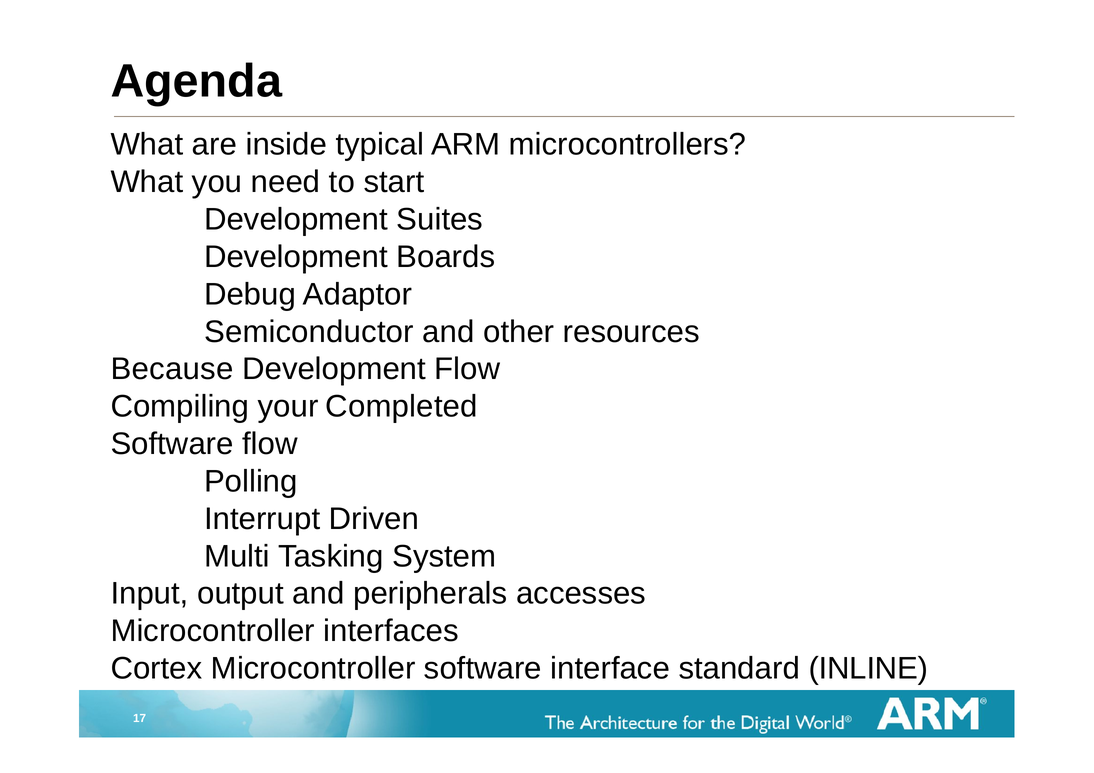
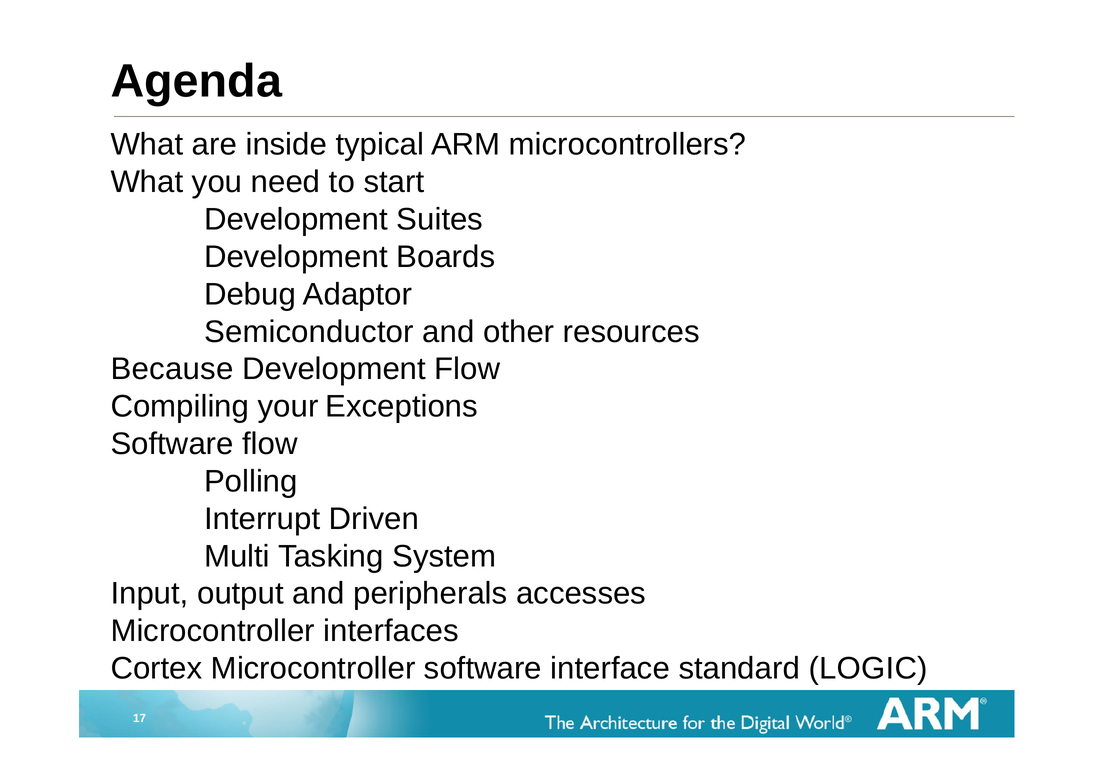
Completed: Completed -> Exceptions
INLINE: INLINE -> LOGIC
